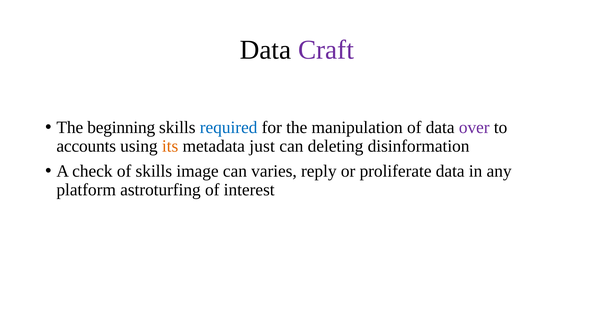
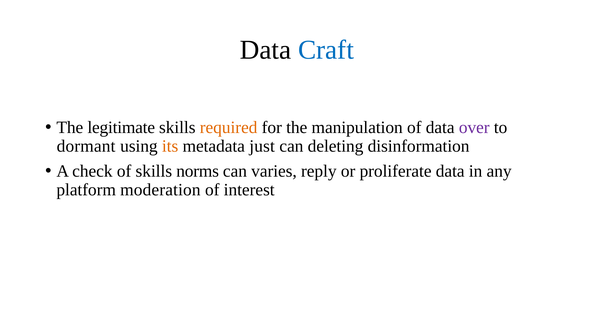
Craft colour: purple -> blue
beginning: beginning -> legitimate
required colour: blue -> orange
accounts: accounts -> dormant
image: image -> norms
astroturfing: astroturfing -> moderation
